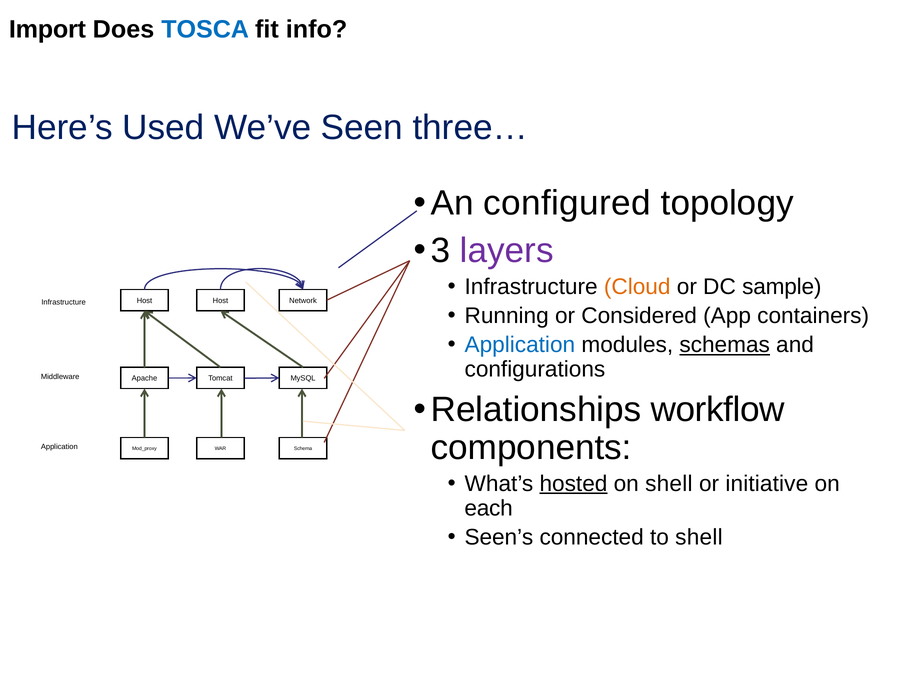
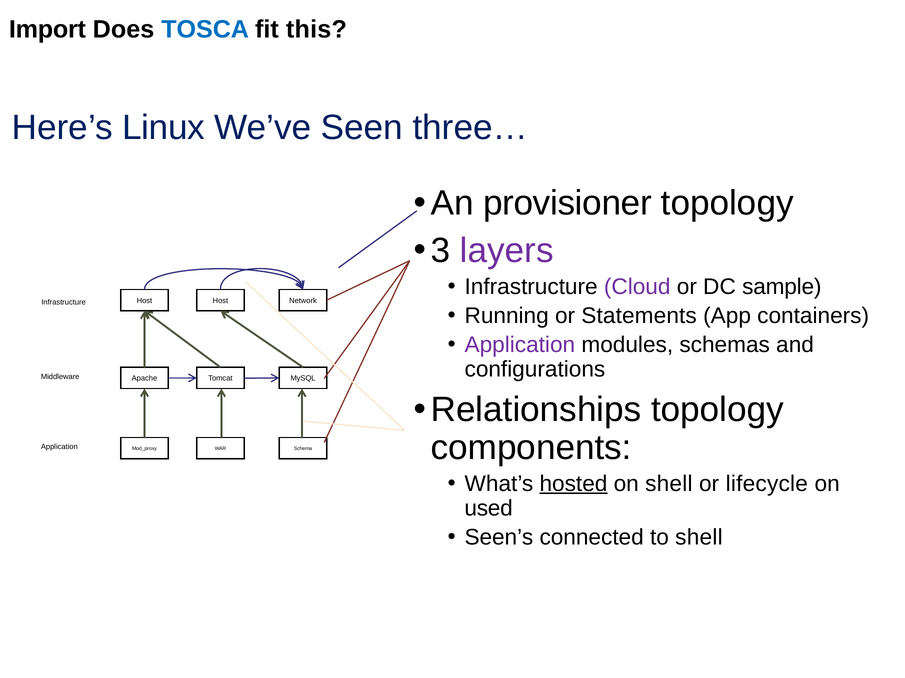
info: info -> this
Used: Used -> Linux
configured: configured -> provisioner
Cloud colour: orange -> purple
Considered: Considered -> Statements
Application at (520, 345) colour: blue -> purple
schemas underline: present -> none
Relationships workflow: workflow -> topology
initiative: initiative -> lifecycle
each: each -> used
